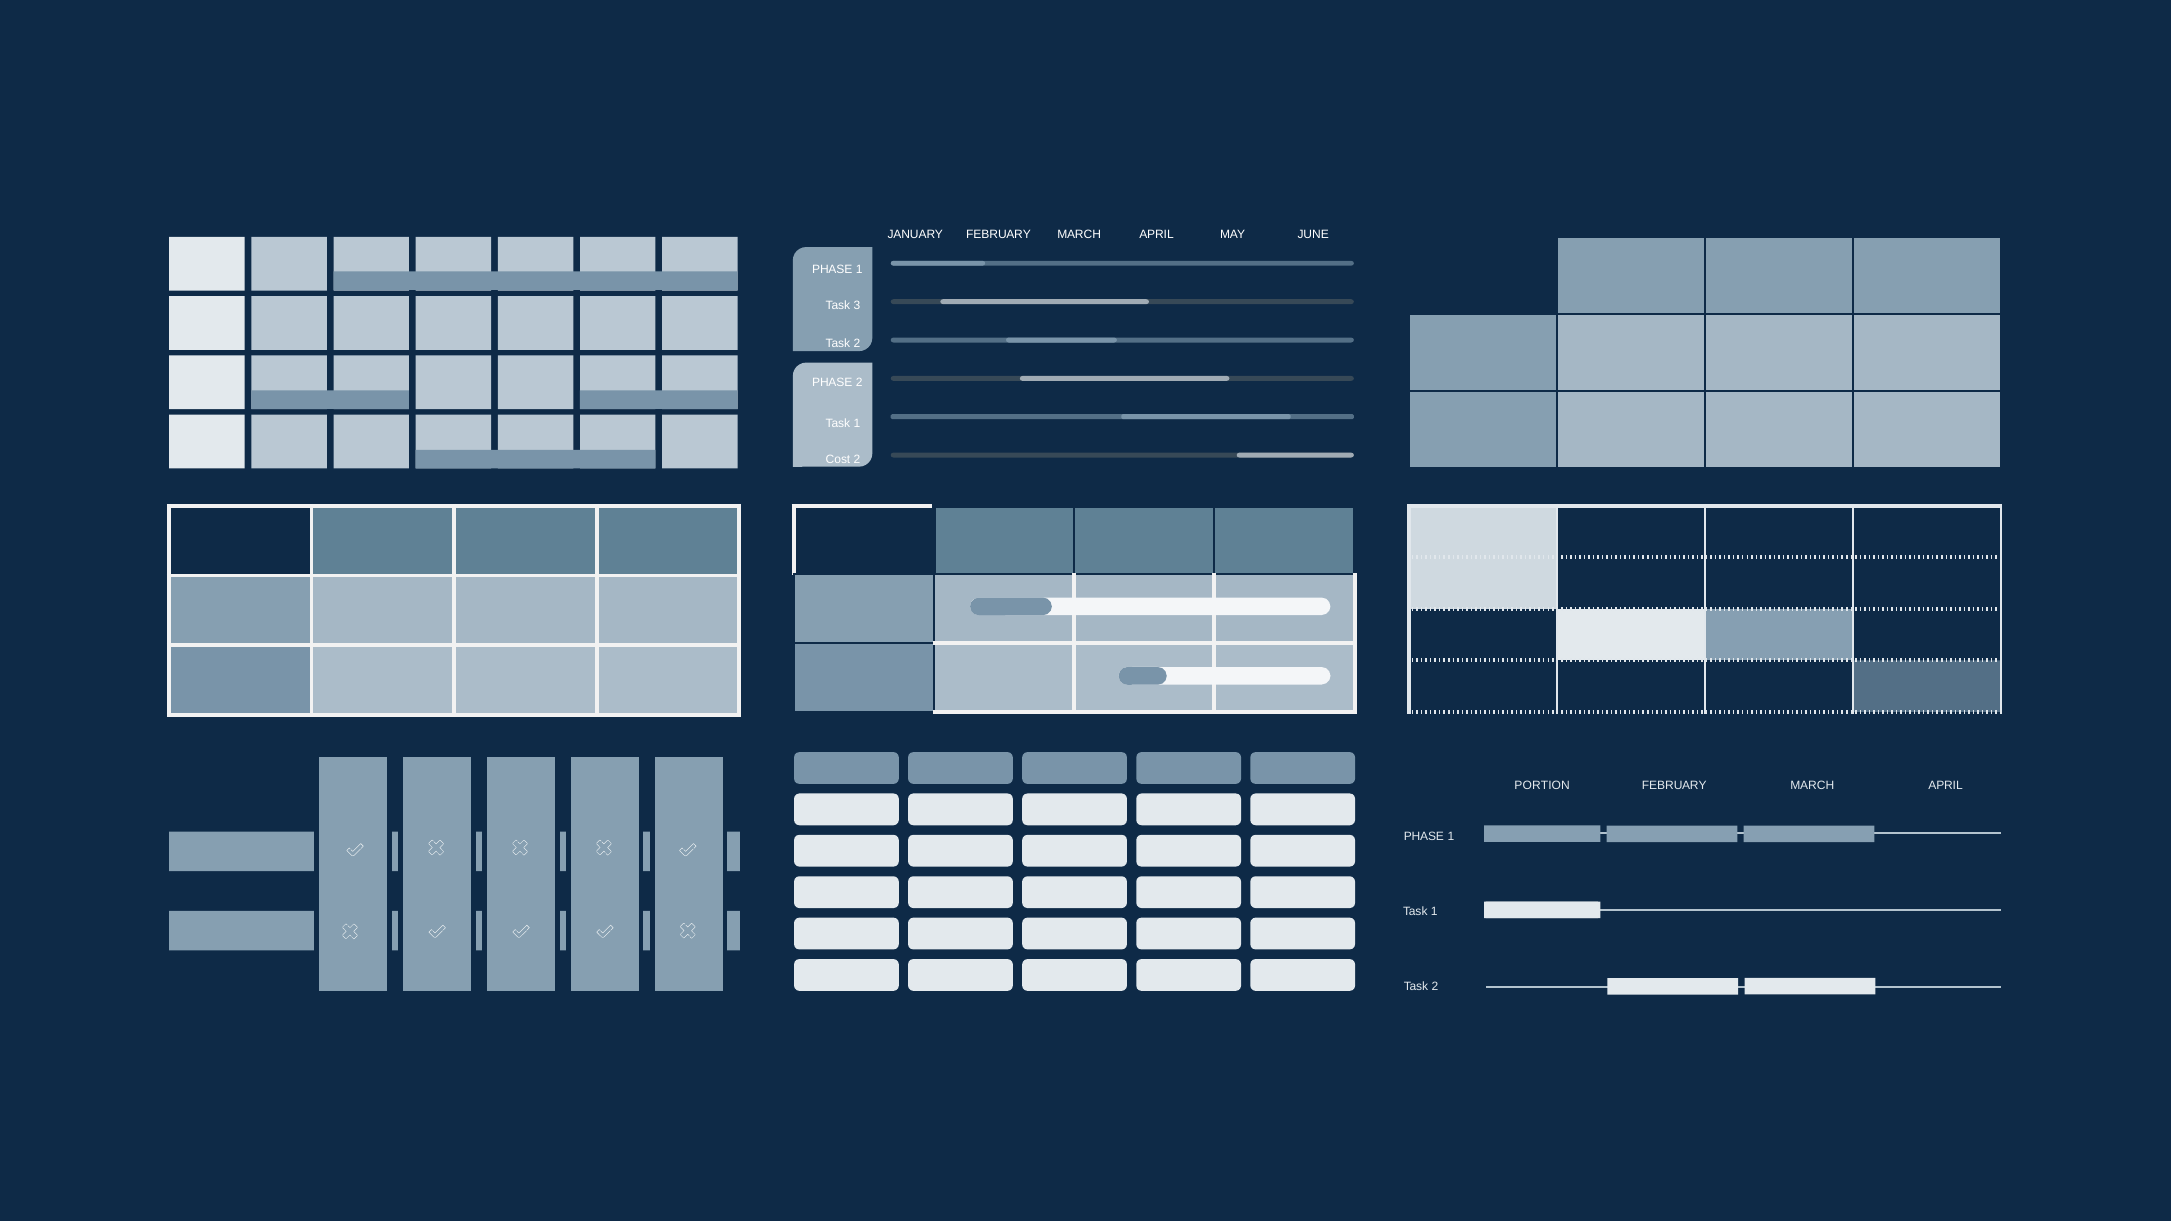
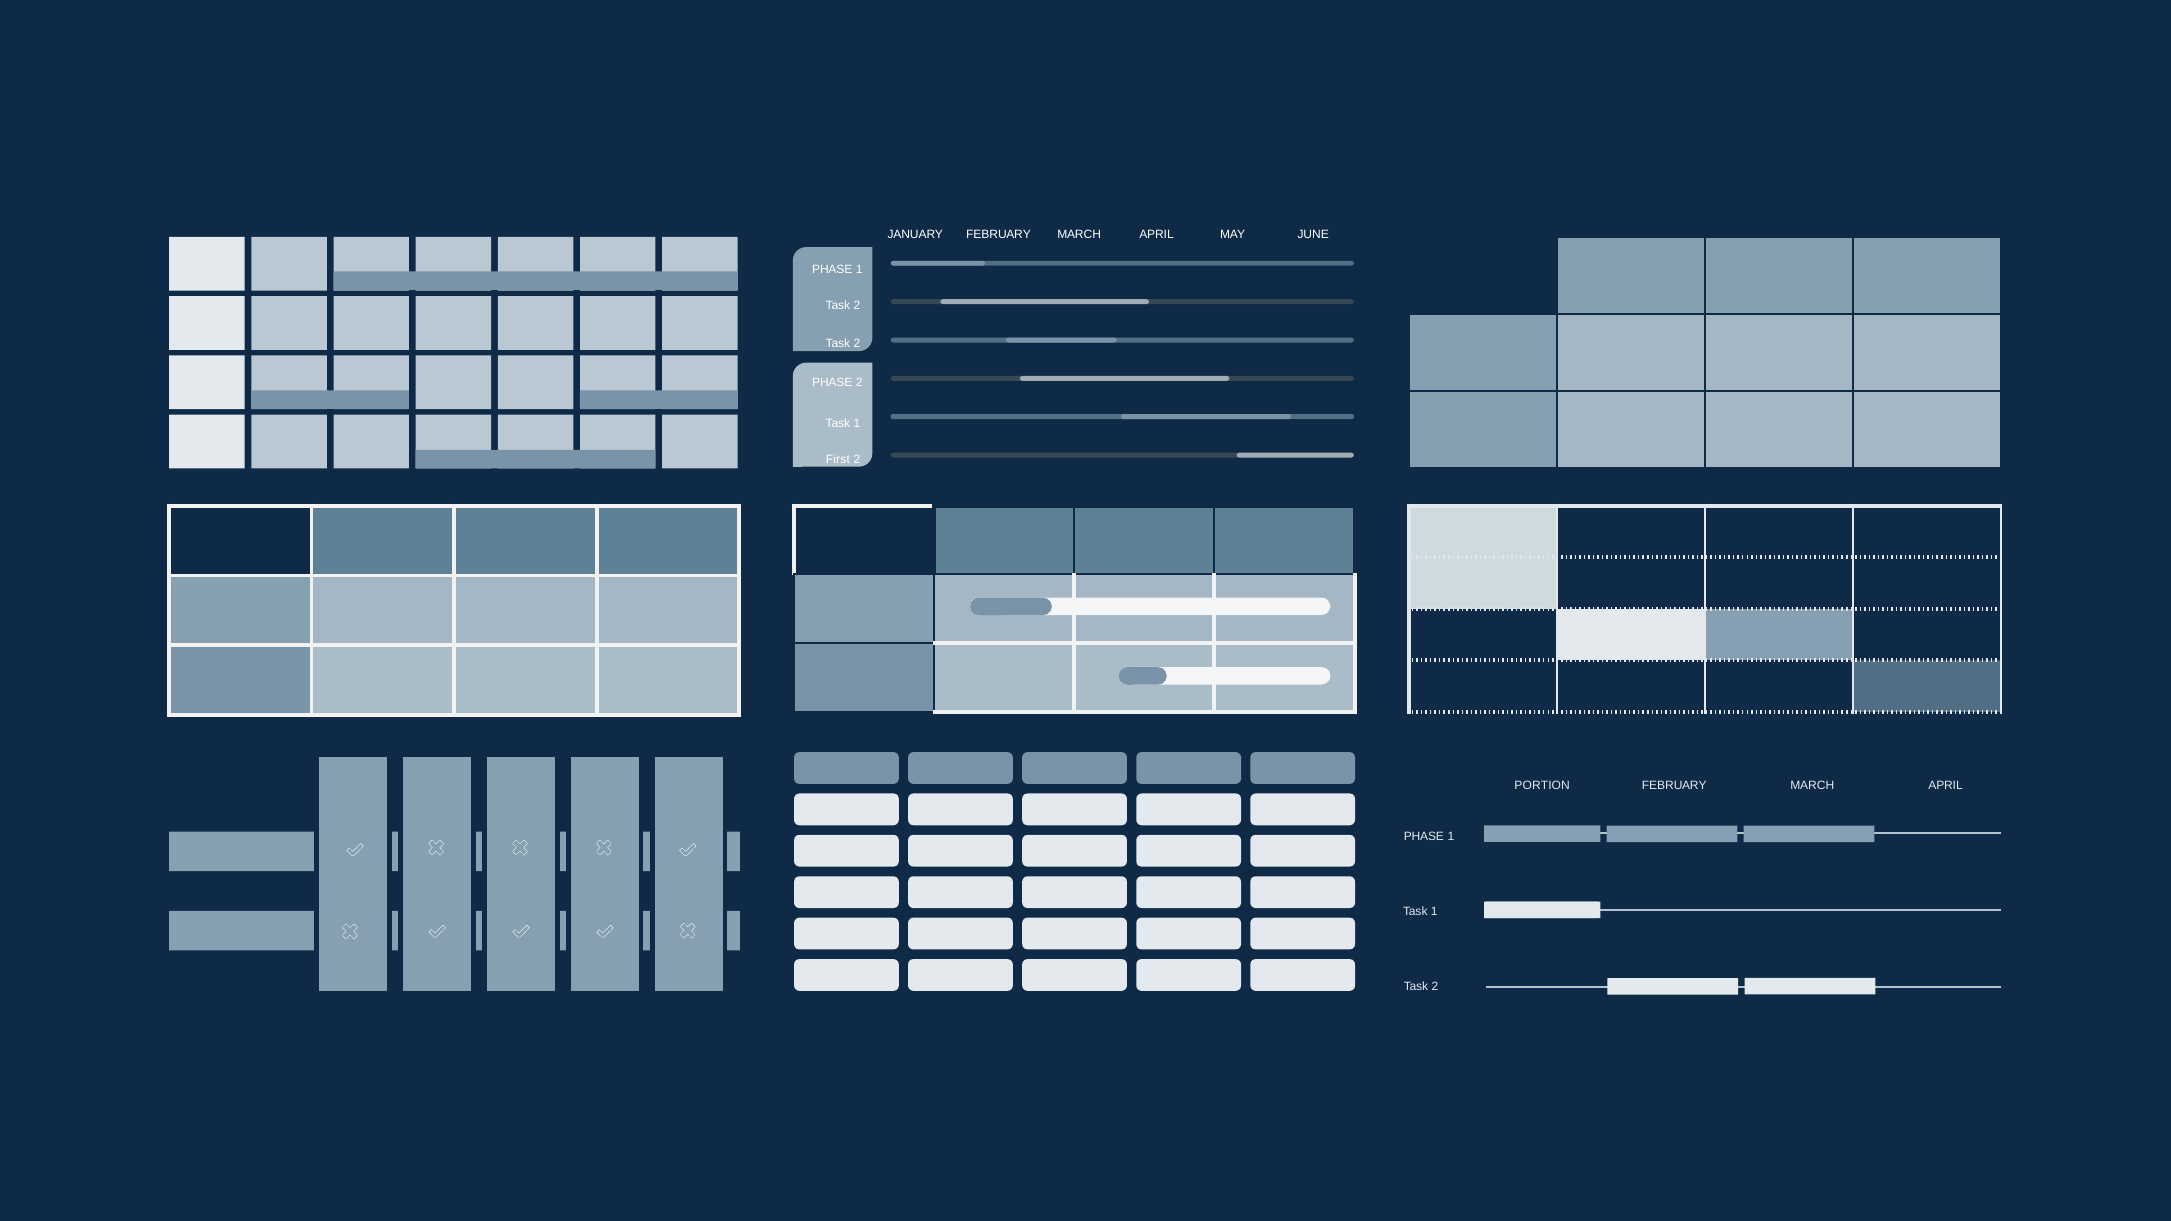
3 at (857, 306): 3 -> 2
Cost: Cost -> First
